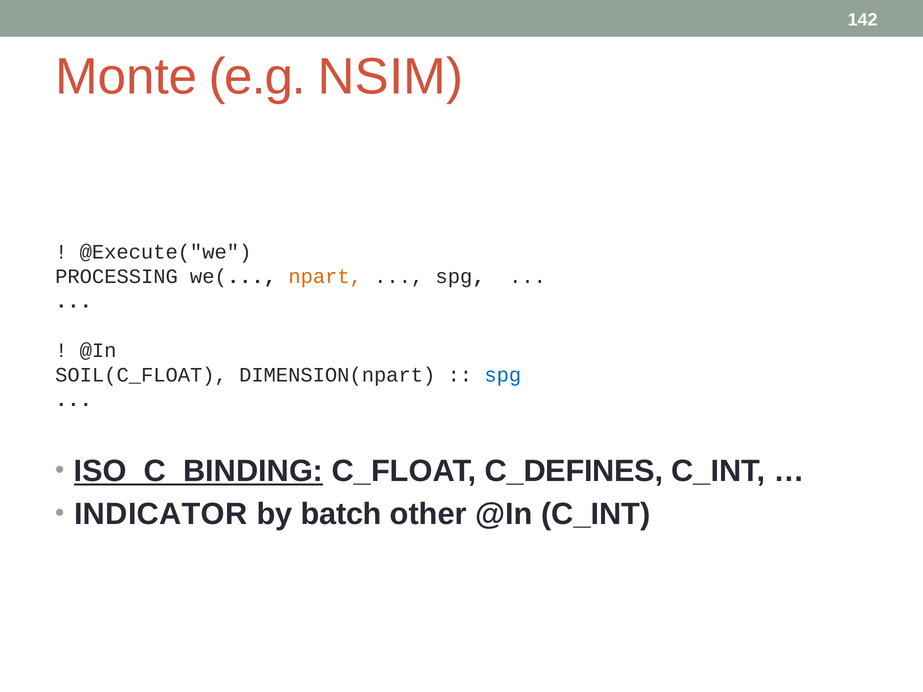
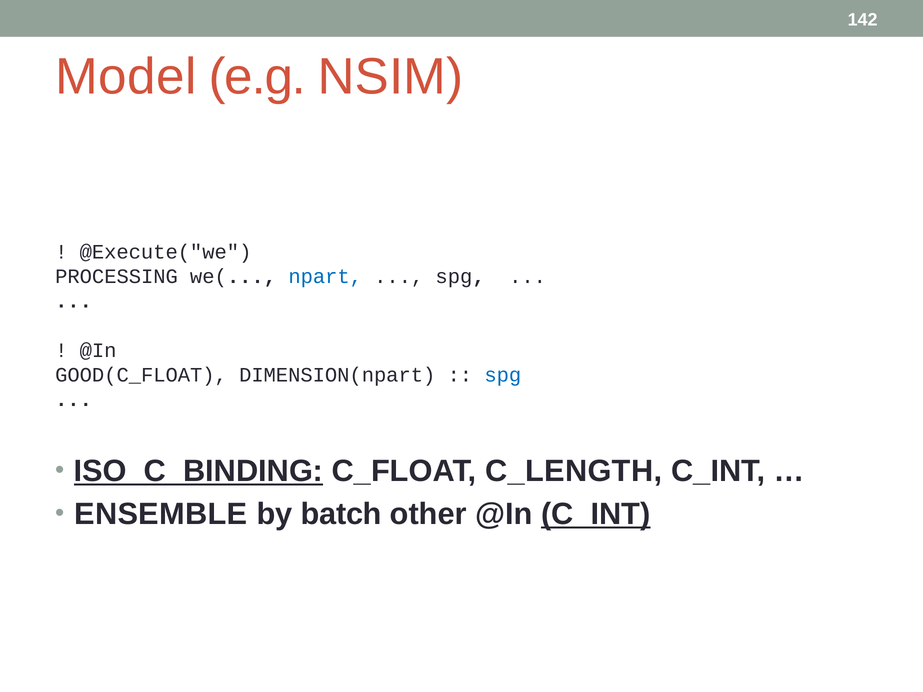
Monte: Monte -> Model
npart colour: orange -> blue
SOIL(C_FLOAT: SOIL(C_FLOAT -> GOOD(C_FLOAT
C_DEFINES: C_DEFINES -> C_LENGTH
INDICATOR: INDICATOR -> ENSEMBLE
C_INT at (596, 514) underline: none -> present
